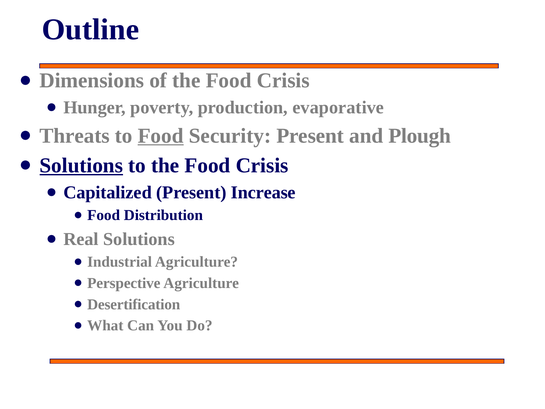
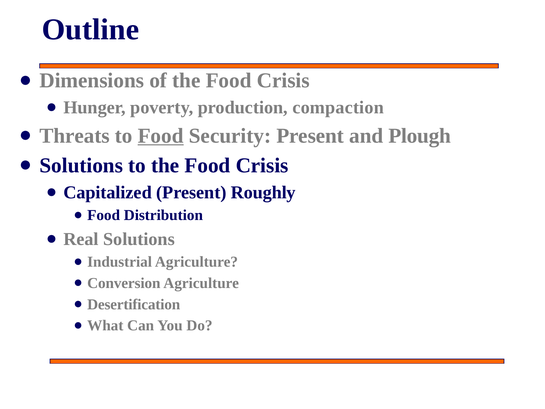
evaporative: evaporative -> compaction
Solutions at (81, 165) underline: present -> none
Increase: Increase -> Roughly
Perspective: Perspective -> Conversion
